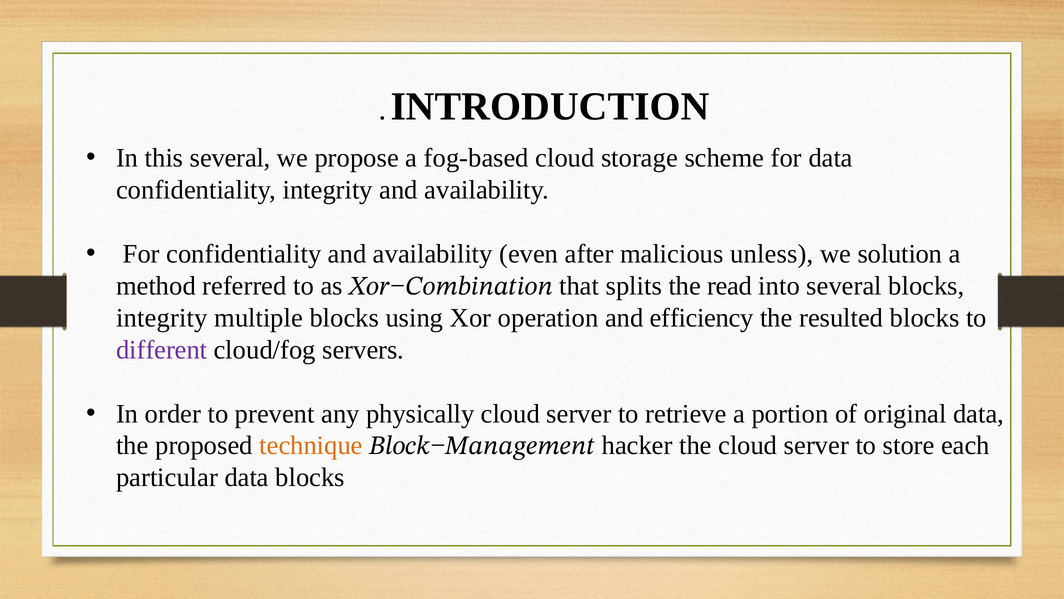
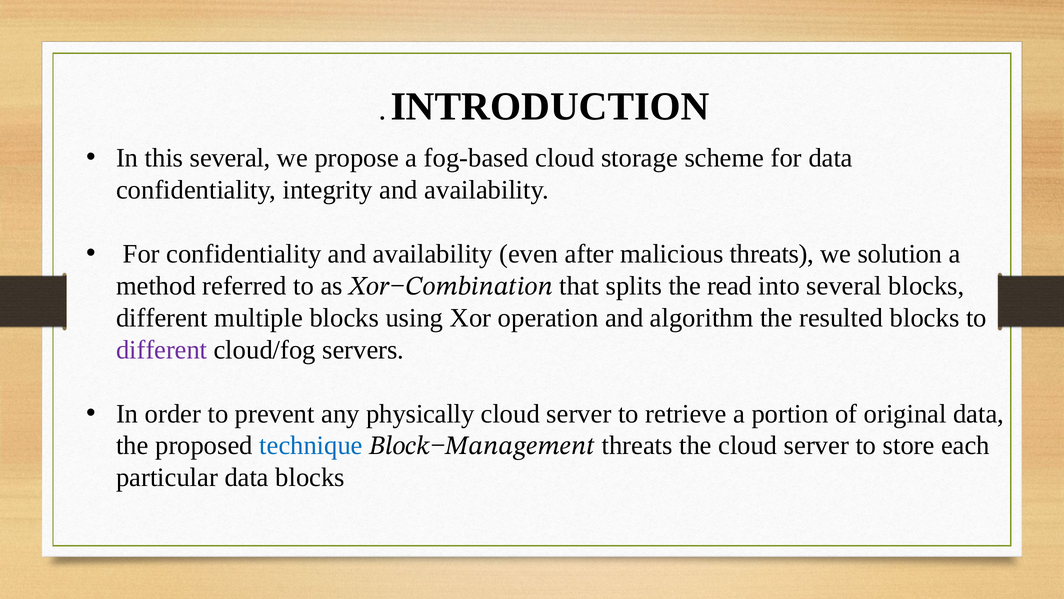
malicious unless: unless -> threats
integrity at (162, 318): integrity -> different
efficiency: efficiency -> algorithm
technique colour: orange -> blue
hacker at (637, 445): hacker -> threats
